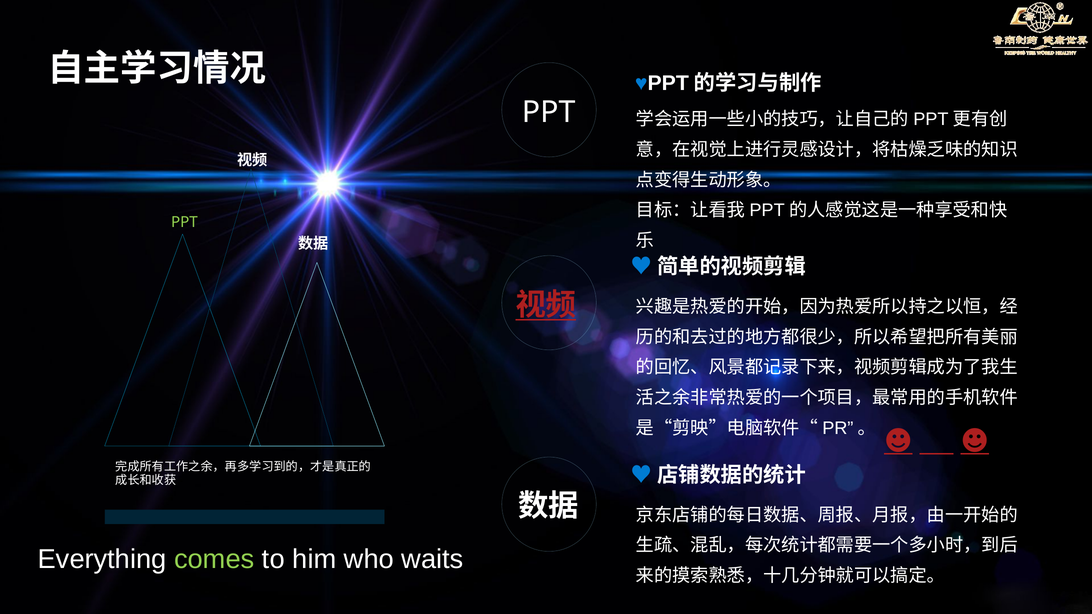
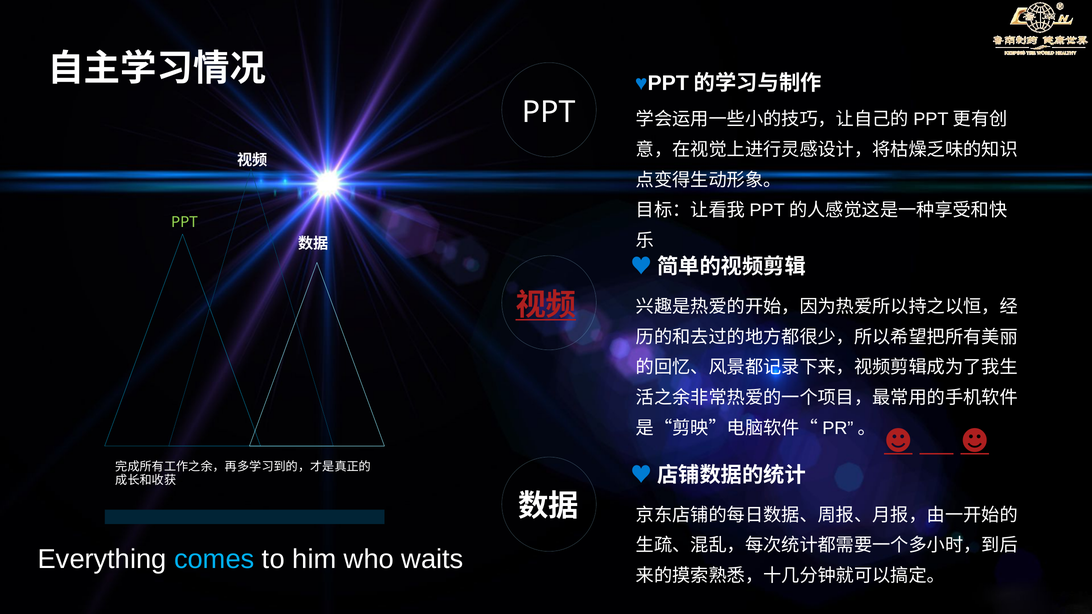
comes colour: light green -> light blue
